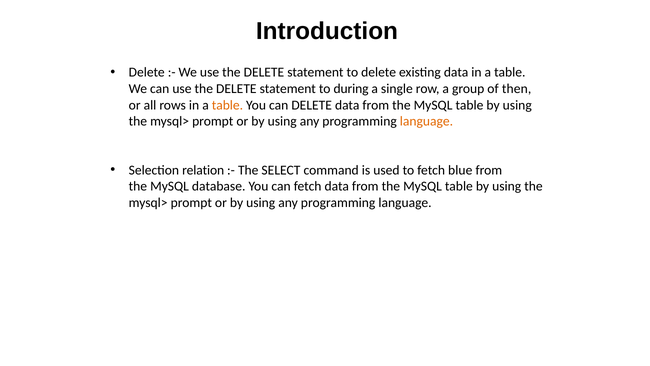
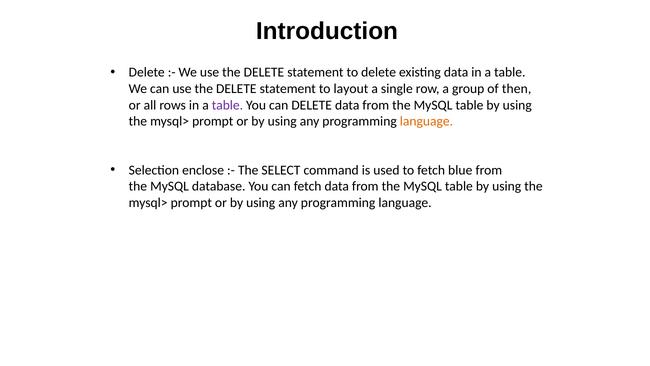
during: during -> layout
table at (227, 105) colour: orange -> purple
relation: relation -> enclose
